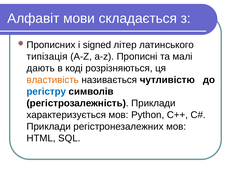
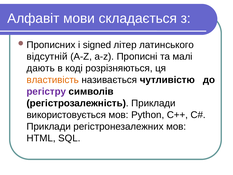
типізація: типізація -> відсутній
регістру colour: blue -> purple
характеризується: характеризується -> використовується
